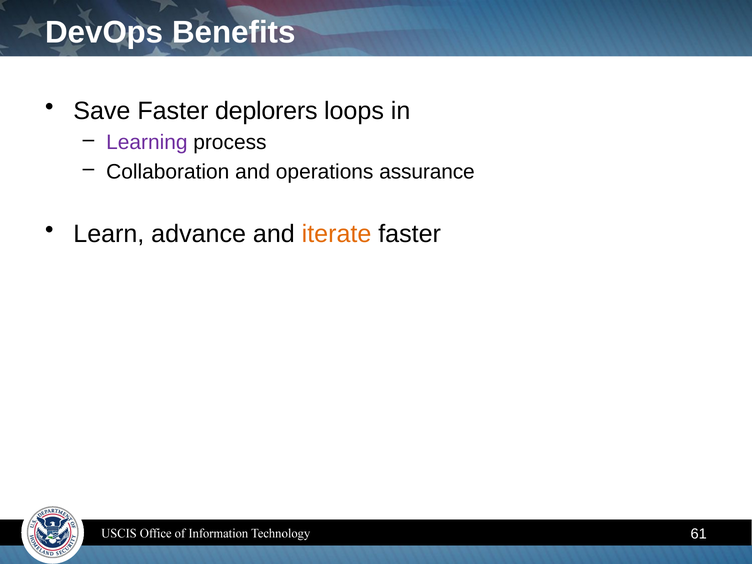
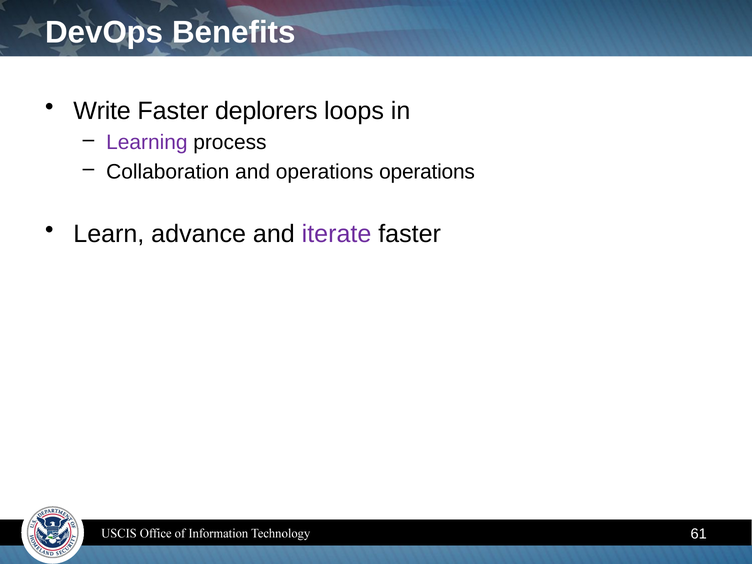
Save: Save -> Write
operations assurance: assurance -> operations
iterate colour: orange -> purple
